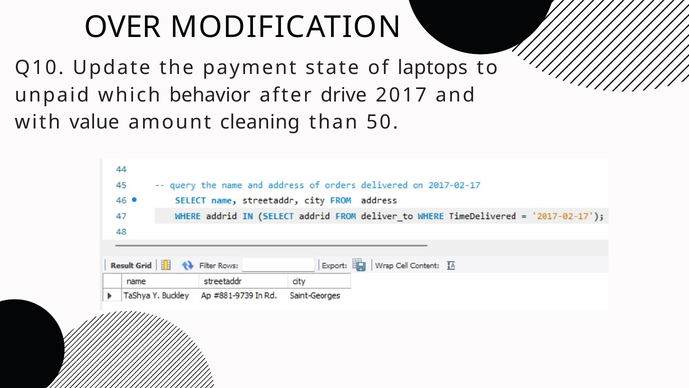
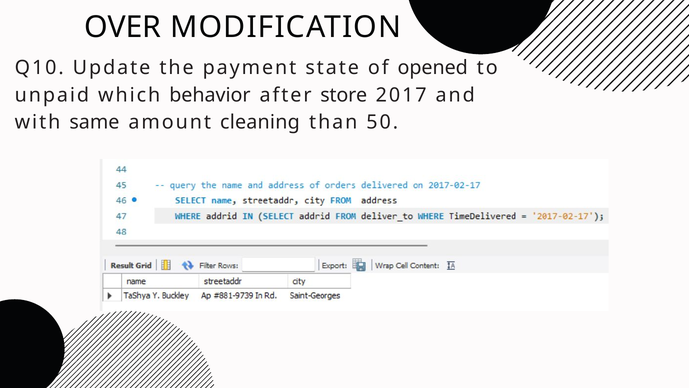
laptops: laptops -> opened
drive: drive -> store
value: value -> same
